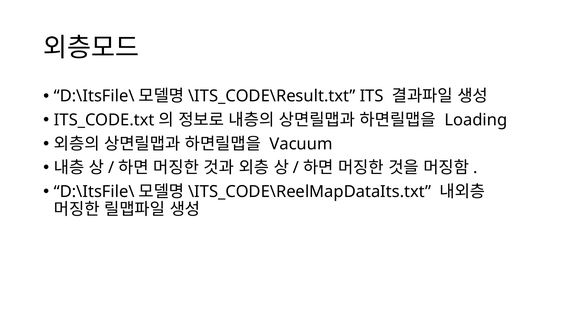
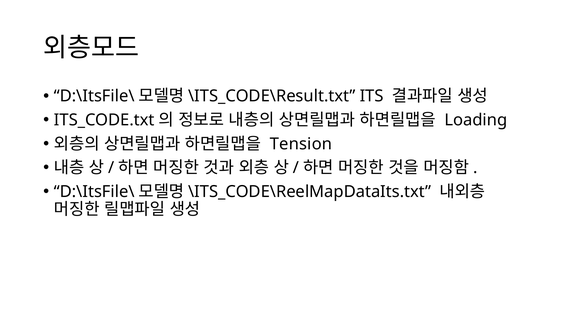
Vacuum: Vacuum -> Tension
